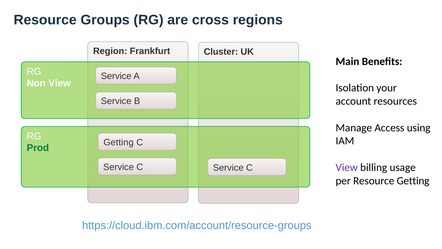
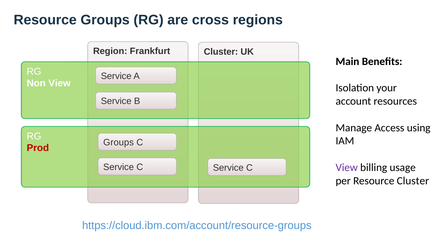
Getting at (119, 142): Getting -> Groups
Prod colour: green -> red
Resource Getting: Getting -> Cluster
